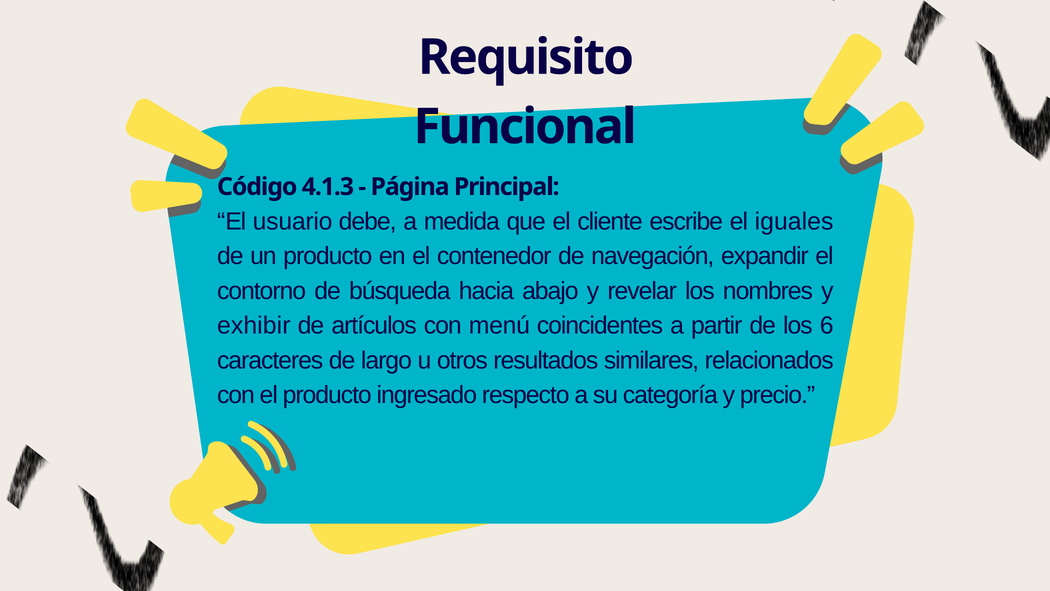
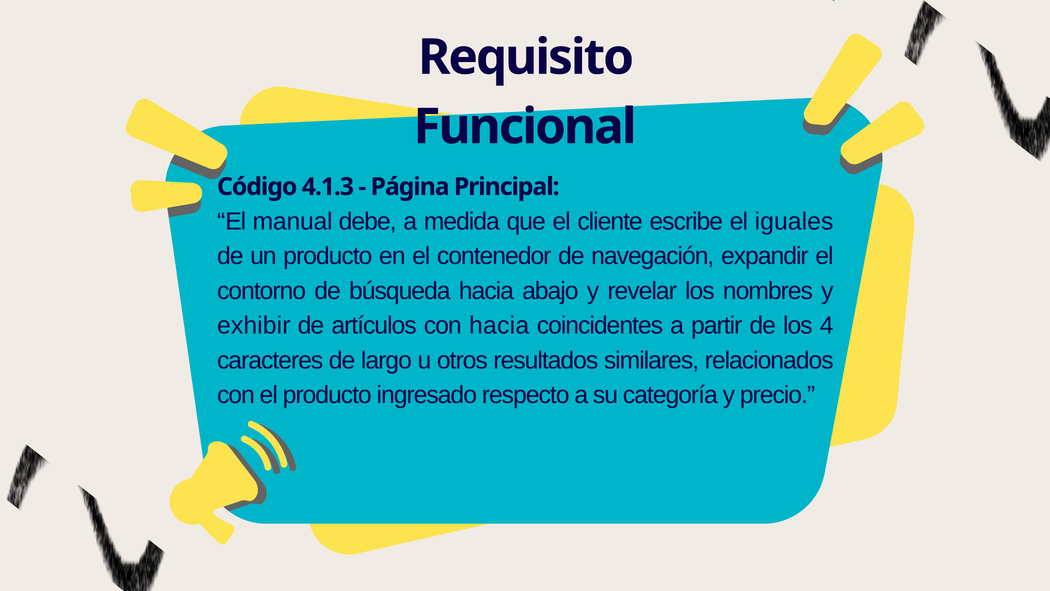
usuario: usuario -> manual
con menú: menú -> hacia
6: 6 -> 4
